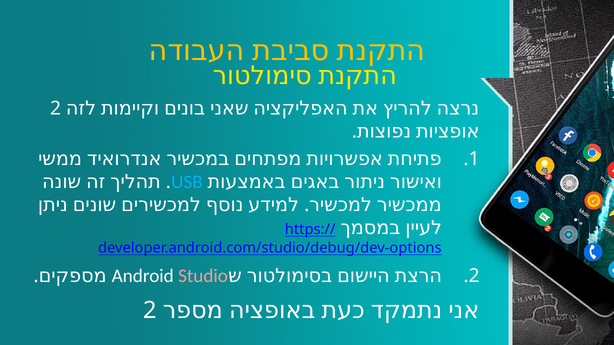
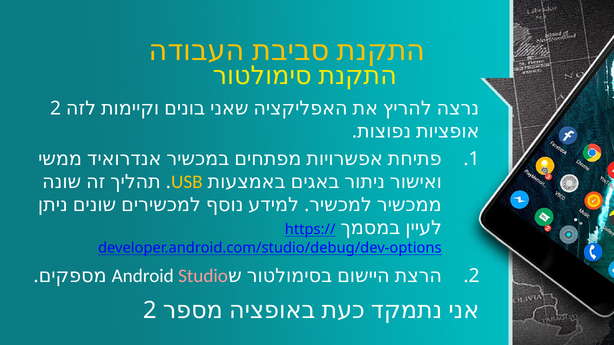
USB colour: light blue -> yellow
